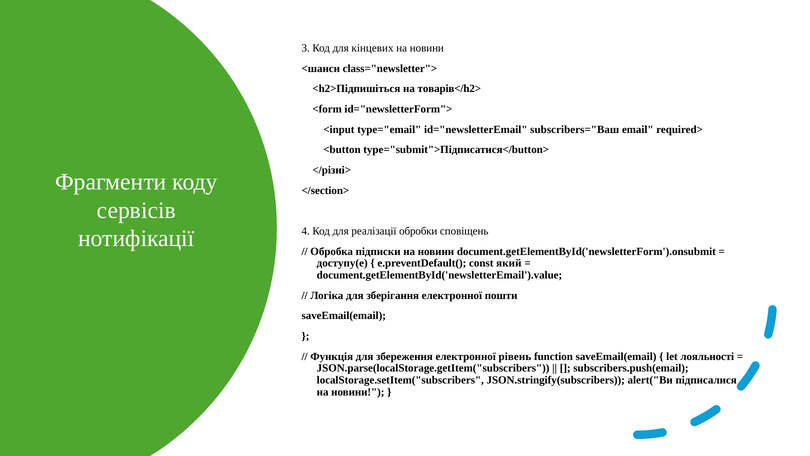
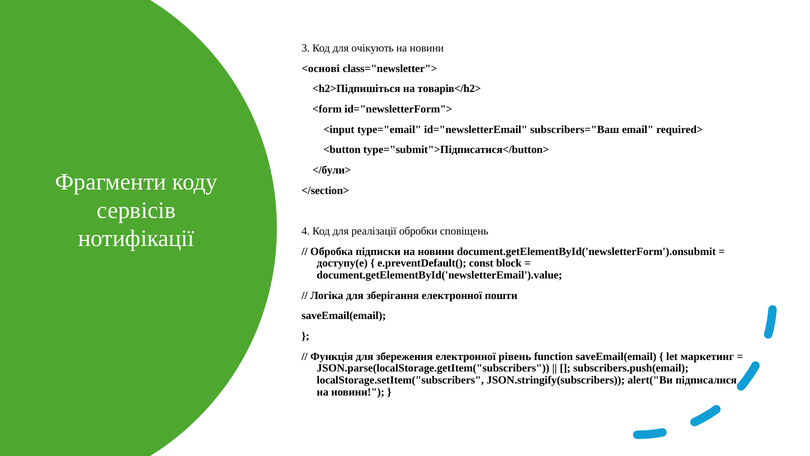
кінцевих: кінцевих -> очікують
<шанси: <шанси -> <основі
</різні>: </різні> -> </були>
який: який -> block
лояльності: лояльності -> маркетинг
